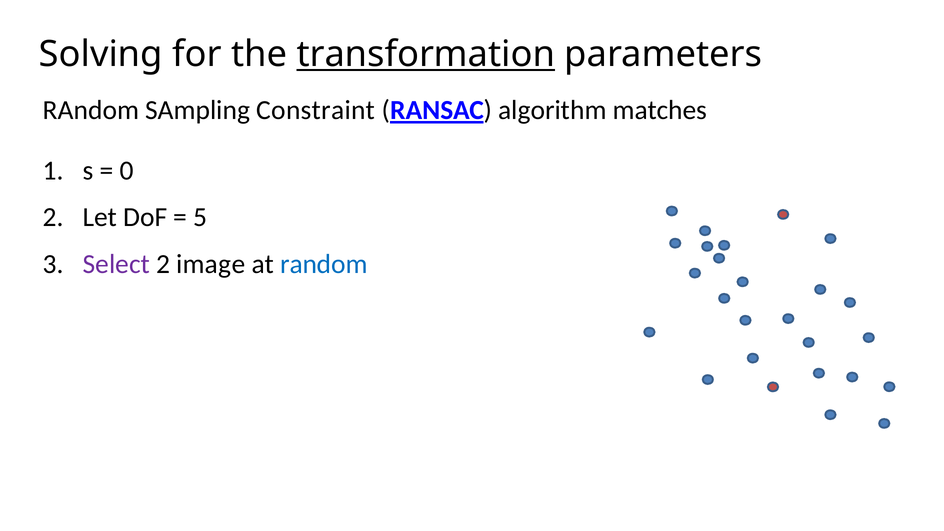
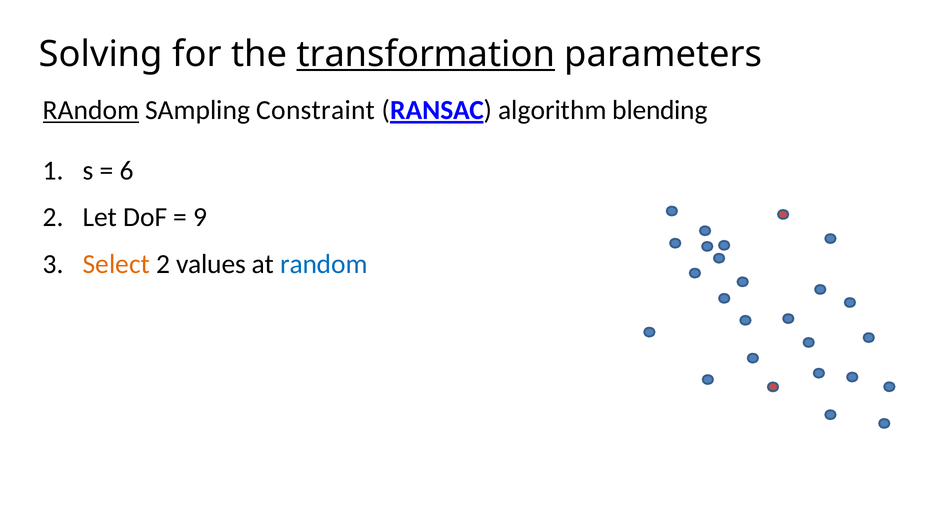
RAndom at (91, 110) underline: none -> present
matches: matches -> blending
0: 0 -> 6
5: 5 -> 9
Select colour: purple -> orange
image: image -> values
